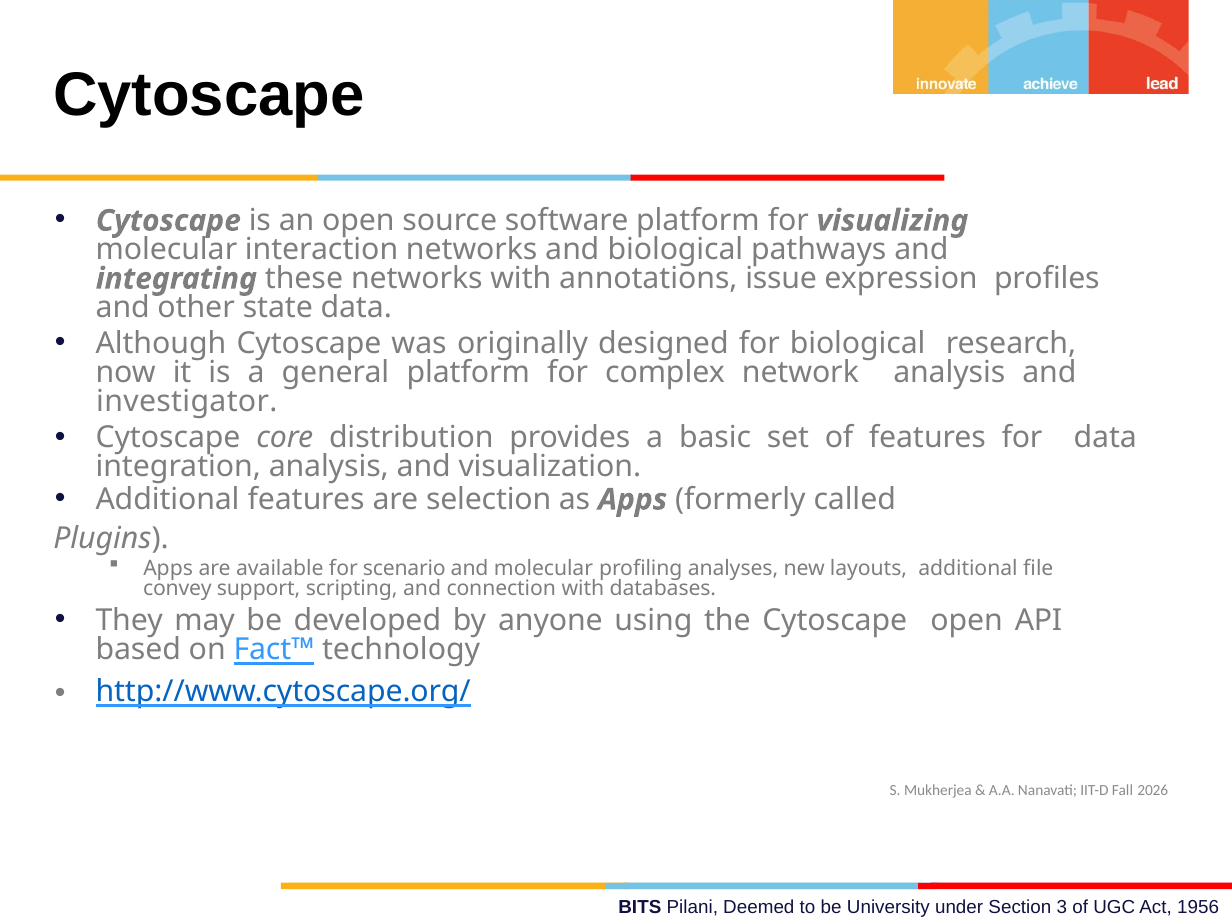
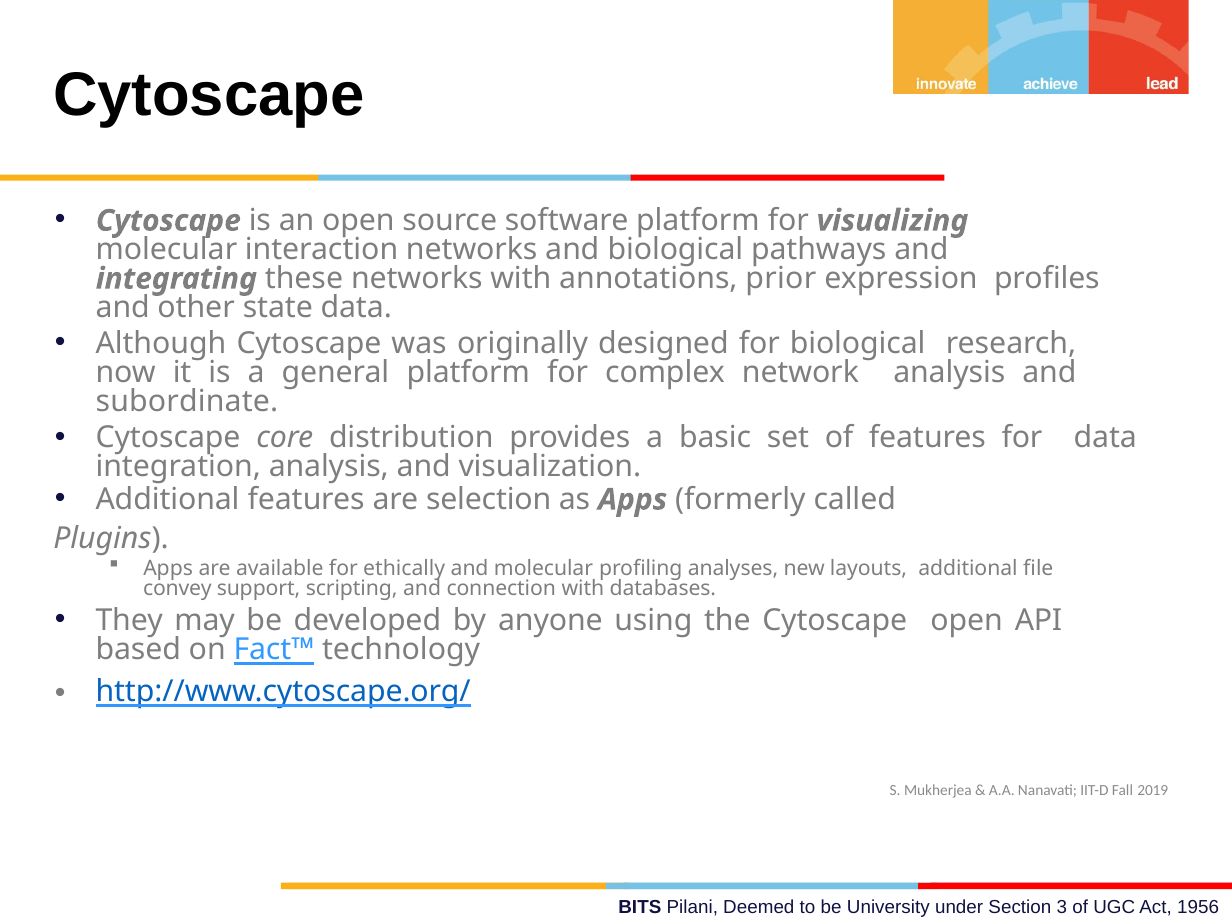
issue: issue -> prior
investigator: investigator -> subordinate
scenario: scenario -> ethically
2026: 2026 -> 2019
